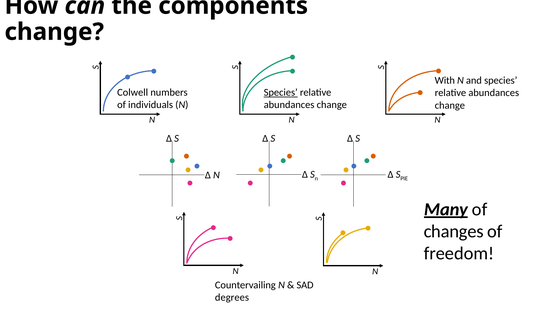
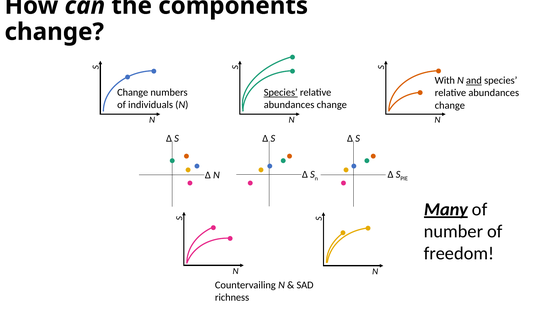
and underline: none -> present
Colwell at (133, 92): Colwell -> Change
changes: changes -> number
degrees: degrees -> richness
